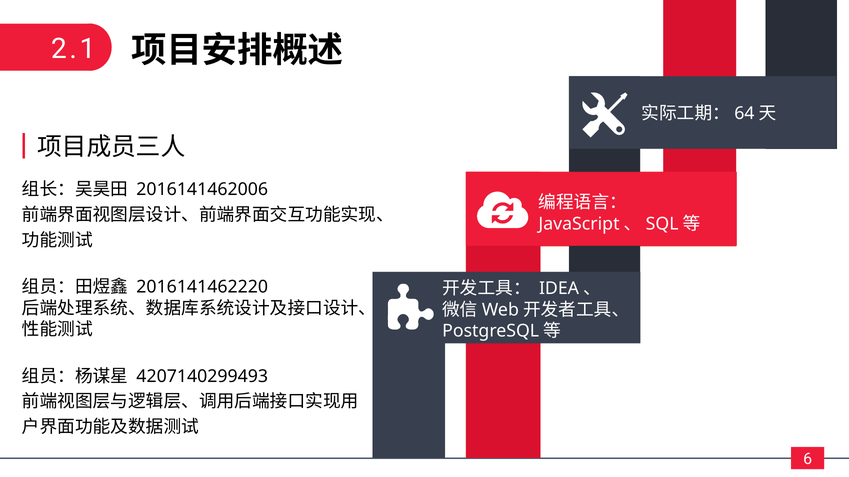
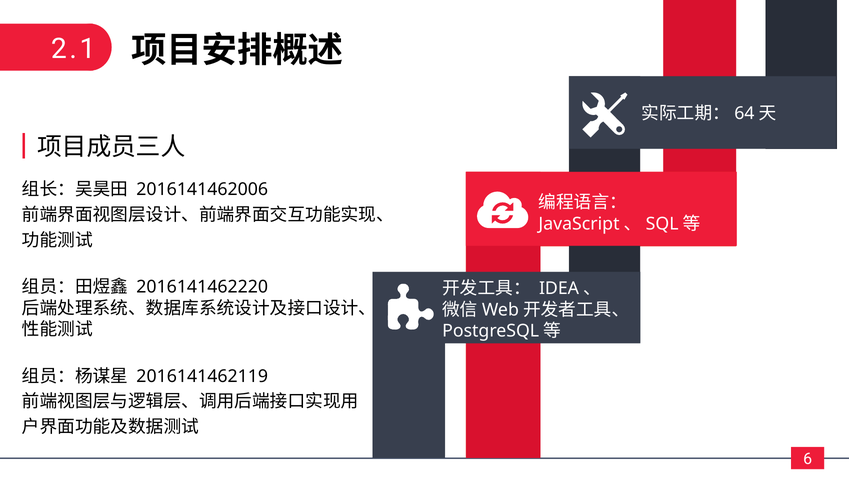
4207140299493: 4207140299493 -> 2016141462119
